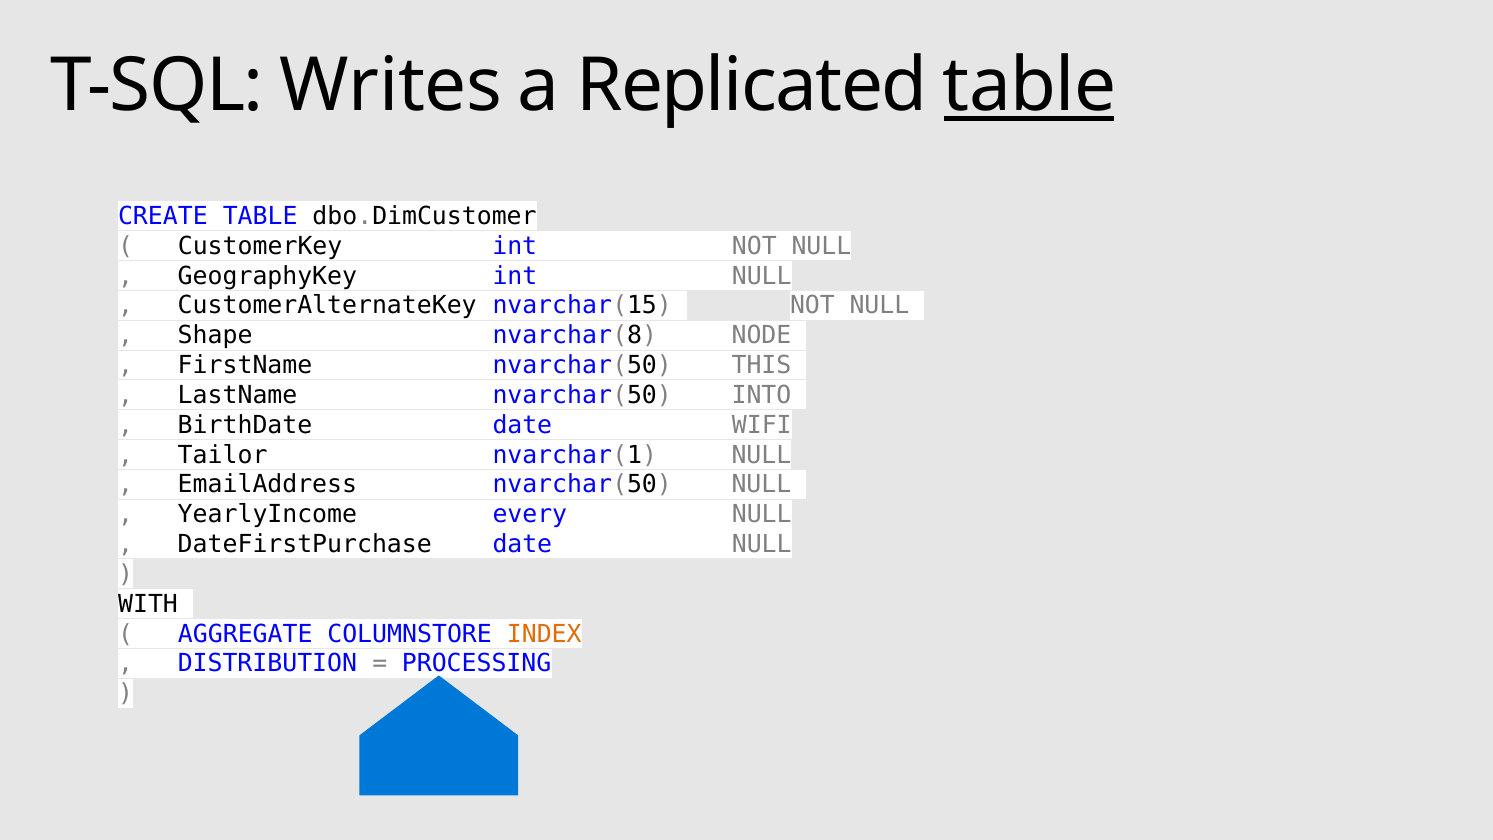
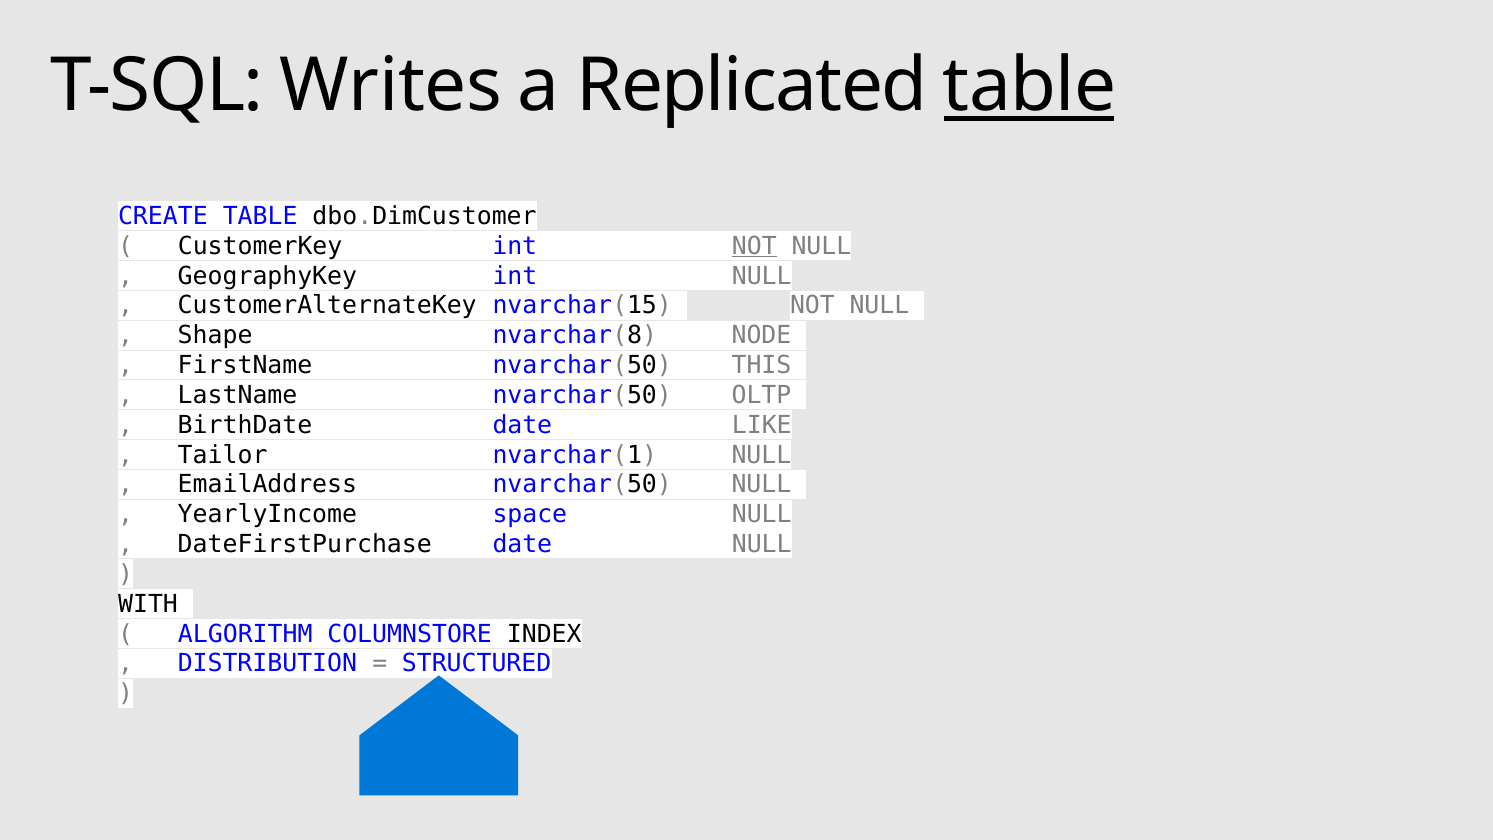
NOT at (754, 246) underline: none -> present
INTO: INTO -> OLTP
WIFI: WIFI -> LIKE
every: every -> space
AGGREGATE: AGGREGATE -> ALGORITHM
INDEX colour: orange -> black
PROCESSING: PROCESSING -> STRUCTURED
